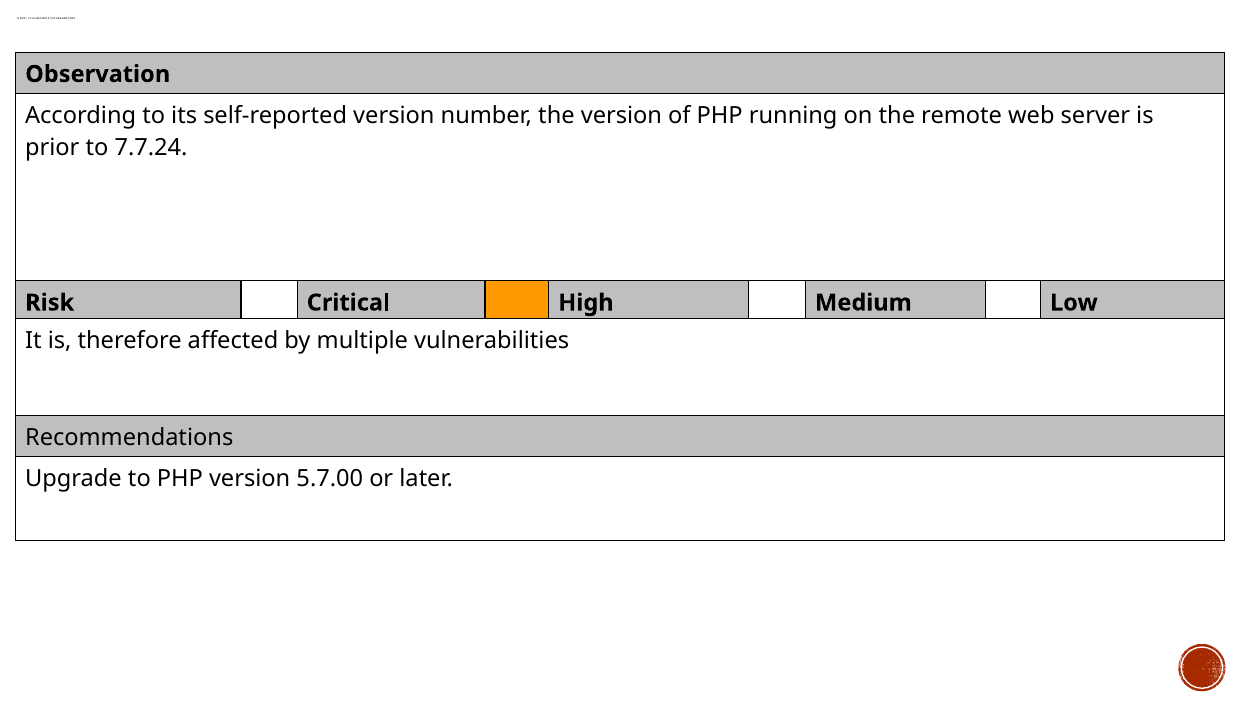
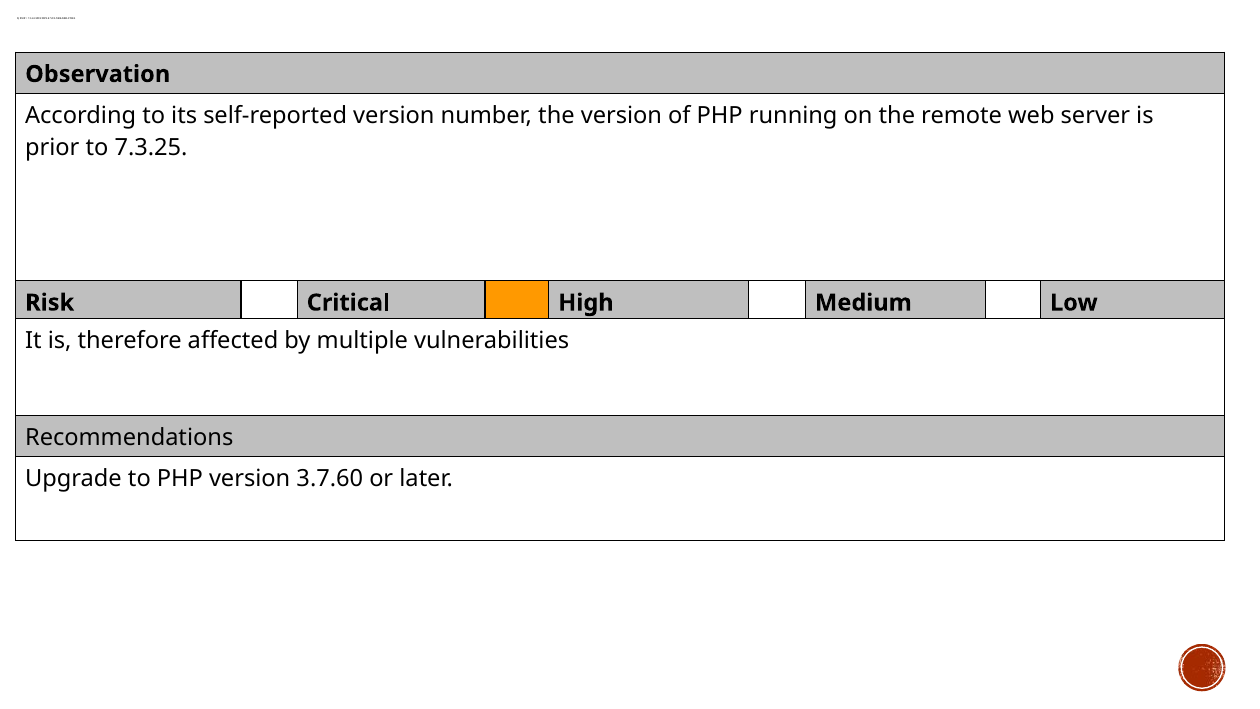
7.7.24: 7.7.24 -> 7.3.25
5.7.00: 5.7.00 -> 3.7.60
